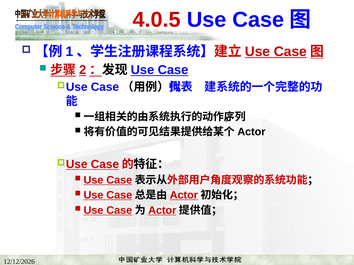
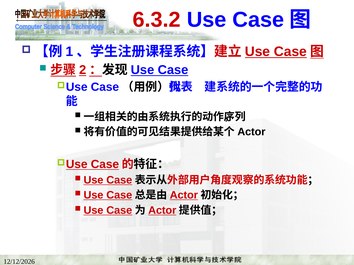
4.0.5: 4.0.5 -> 6.3.2
